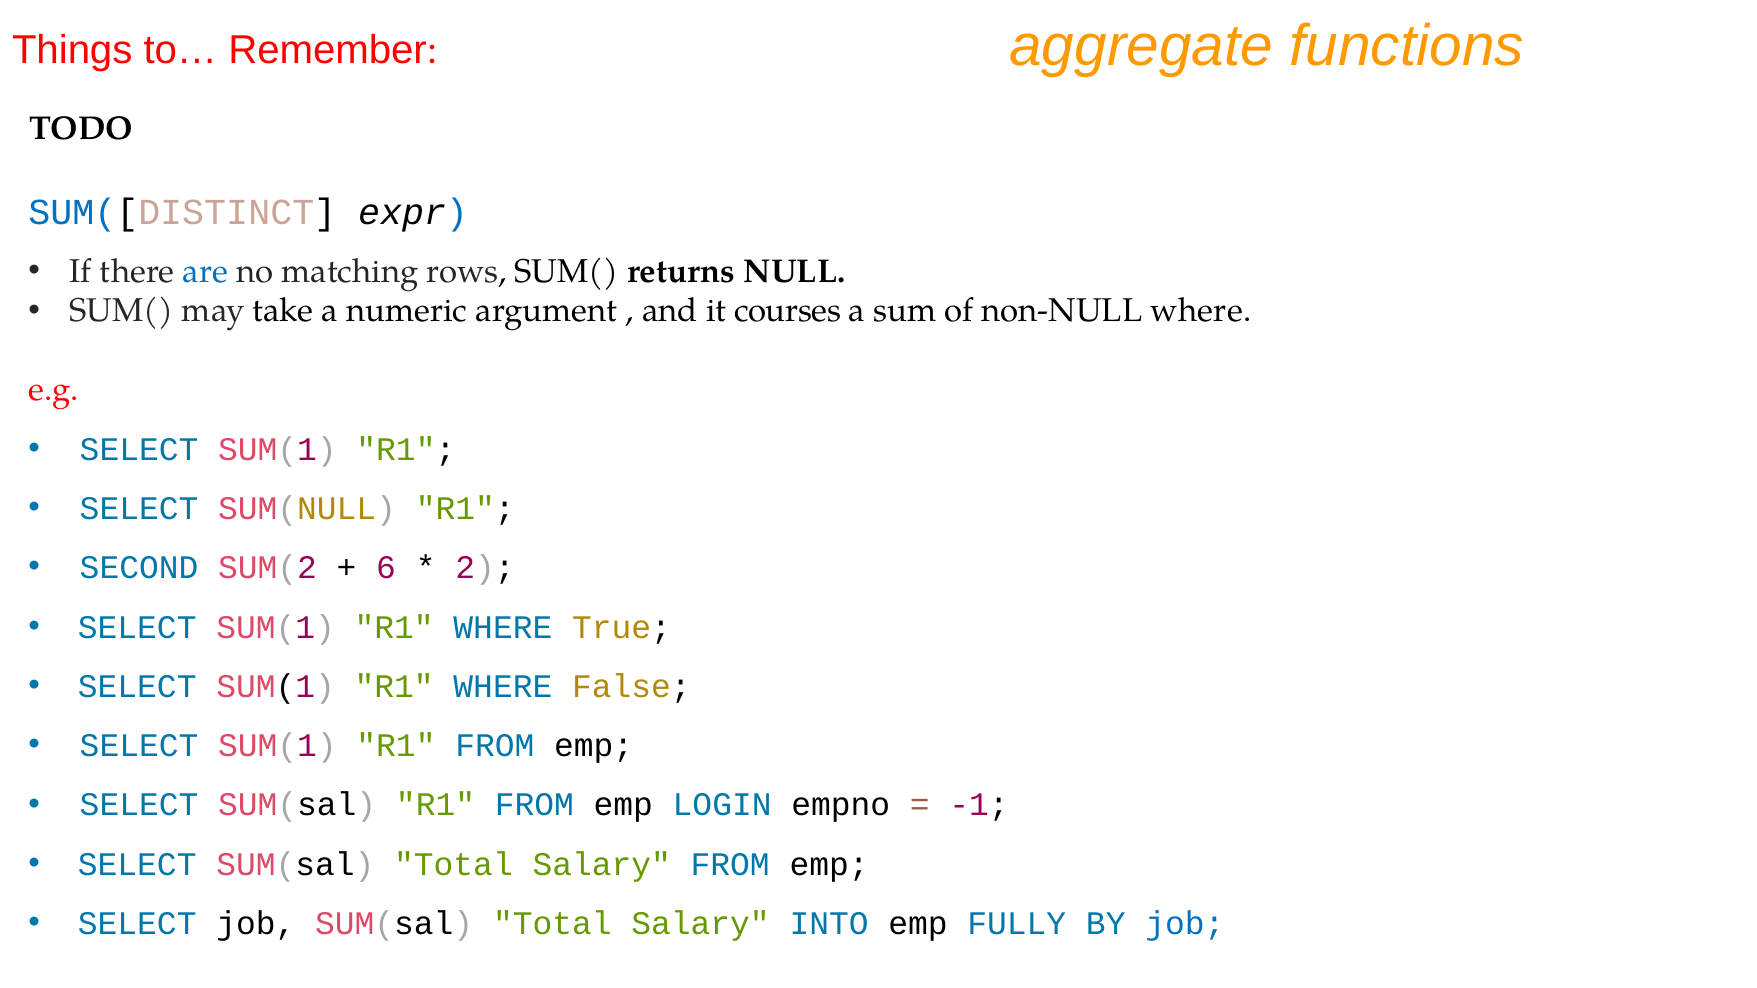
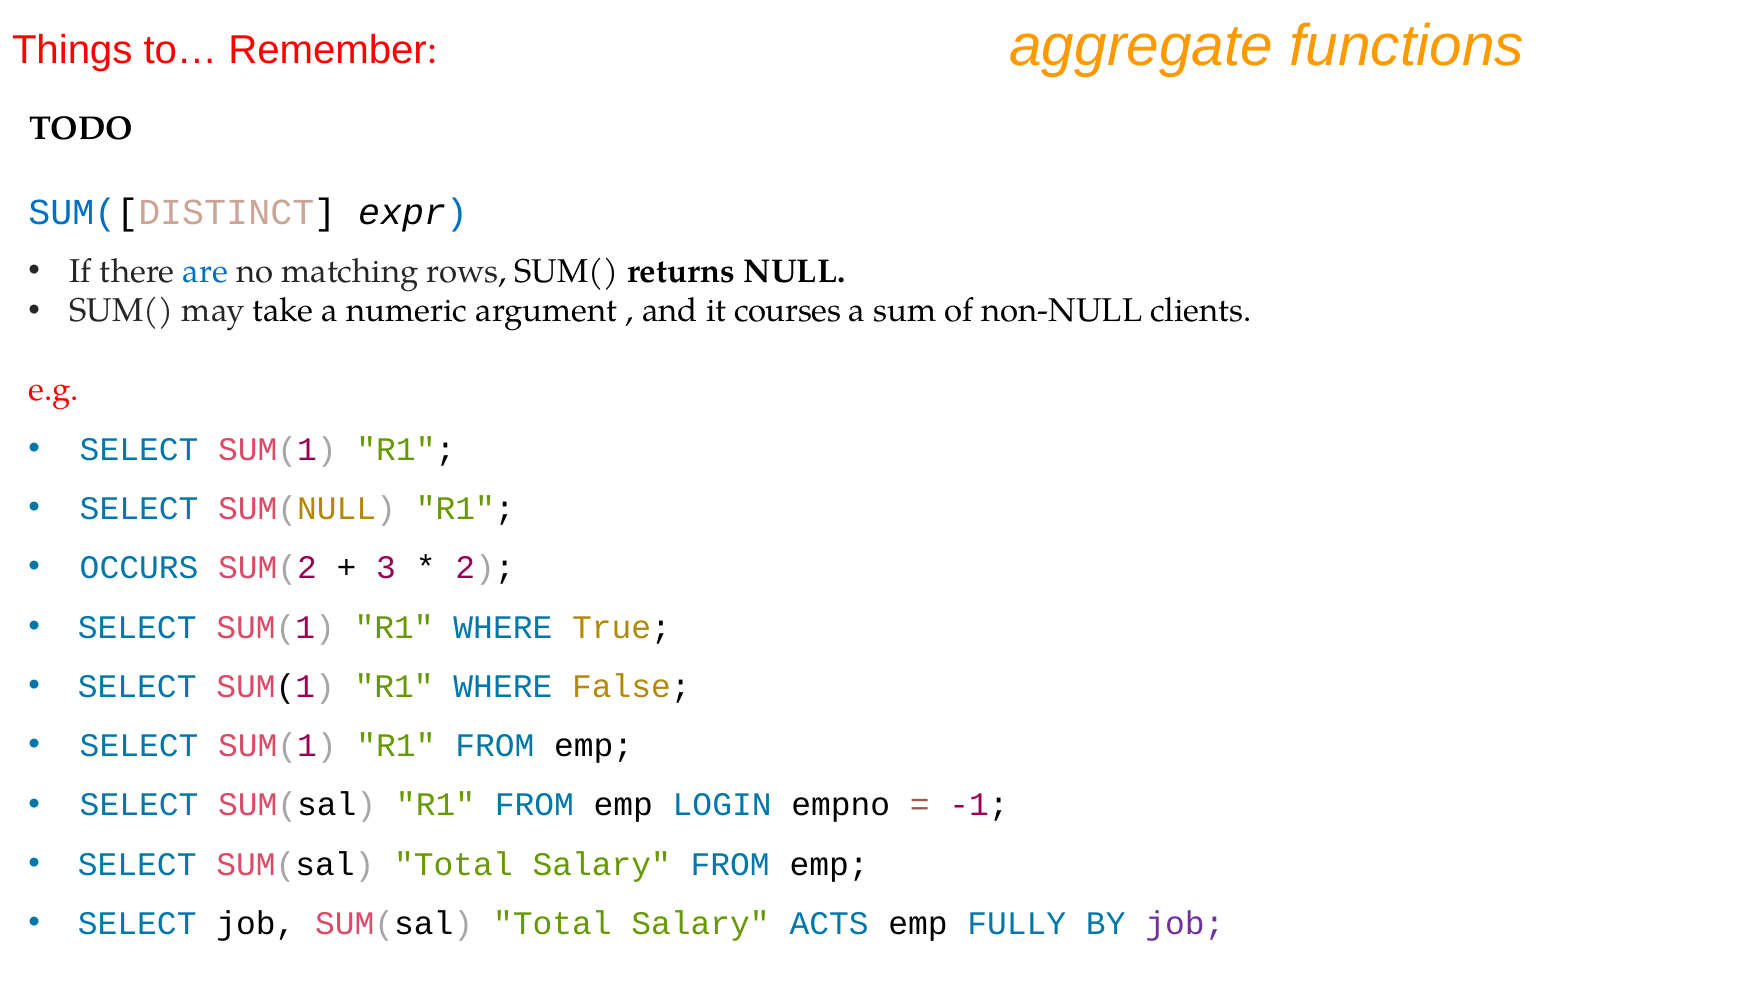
non-NULL where: where -> clients
SECOND: SECOND -> OCCURS
6: 6 -> 3
INTO: INTO -> ACTS
job at (1185, 924) colour: blue -> purple
